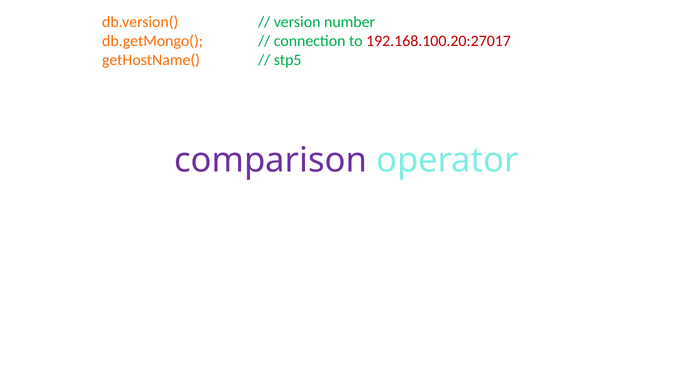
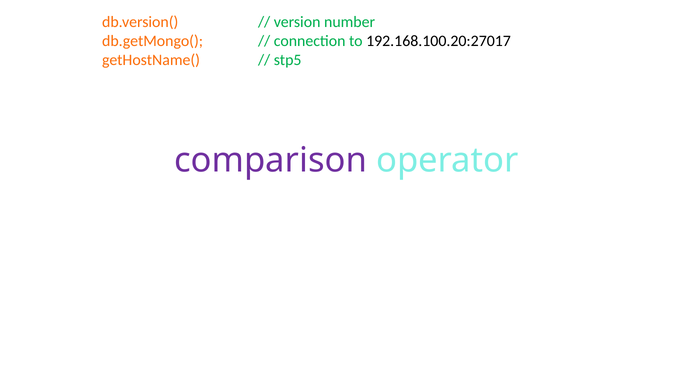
192.168.100.20:27017 colour: red -> black
